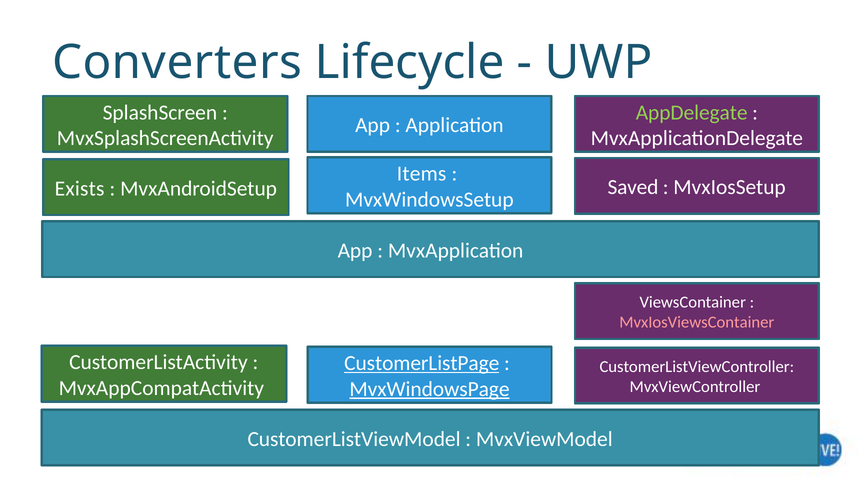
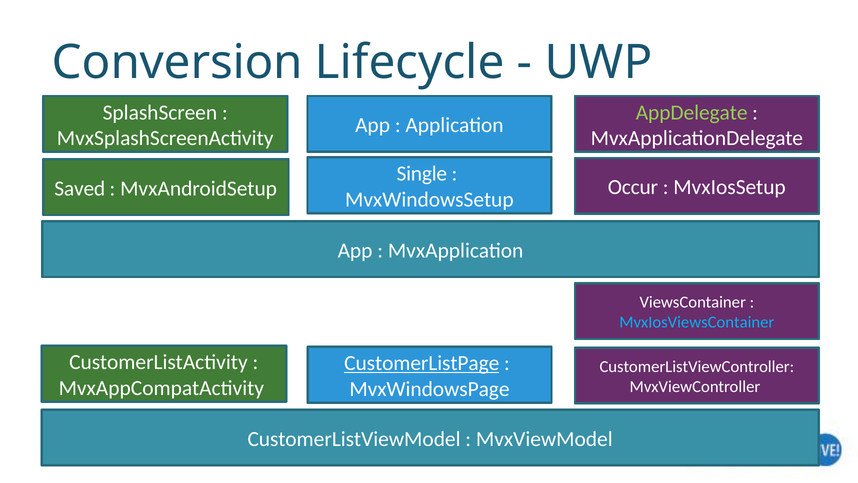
Converters: Converters -> Conversion
Items: Items -> Single
Saved: Saved -> Occur
Exists: Exists -> Saved
MvxIosViewsContainer colour: pink -> light blue
MvxWindowsPage underline: present -> none
